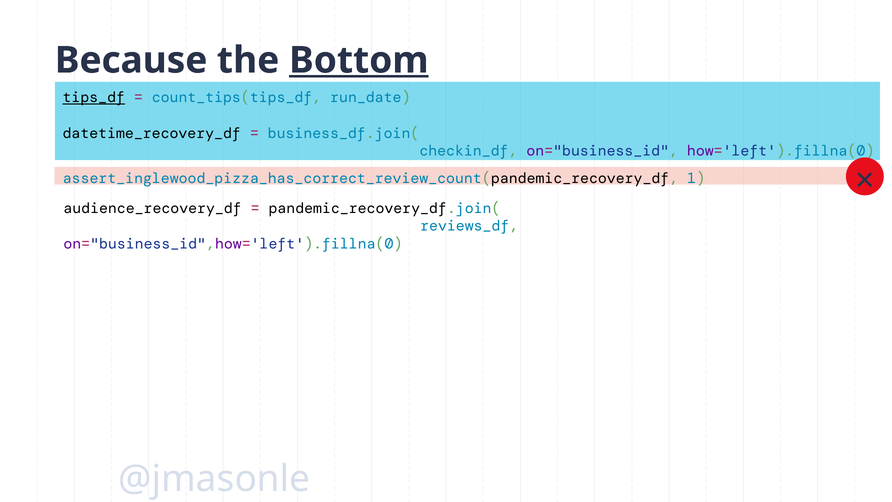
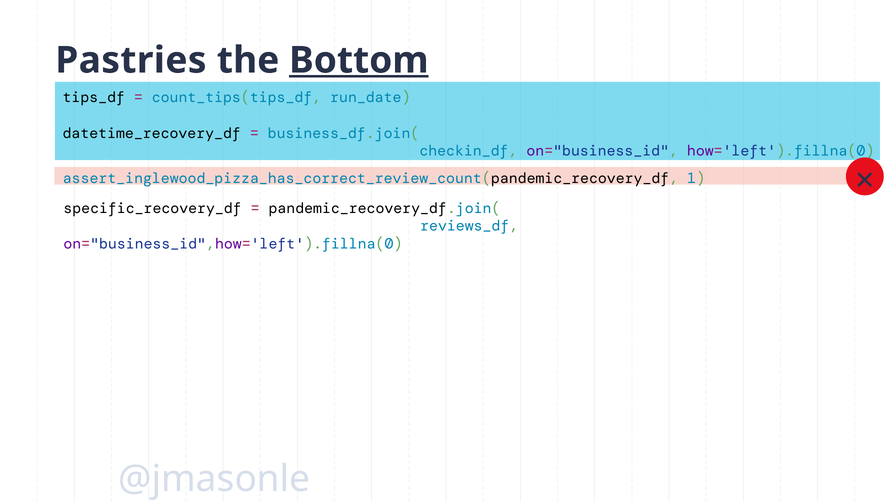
Because: Because -> Pastries
tips_df underline: present -> none
audience_recovery_df: audience_recovery_df -> specific_recovery_df
